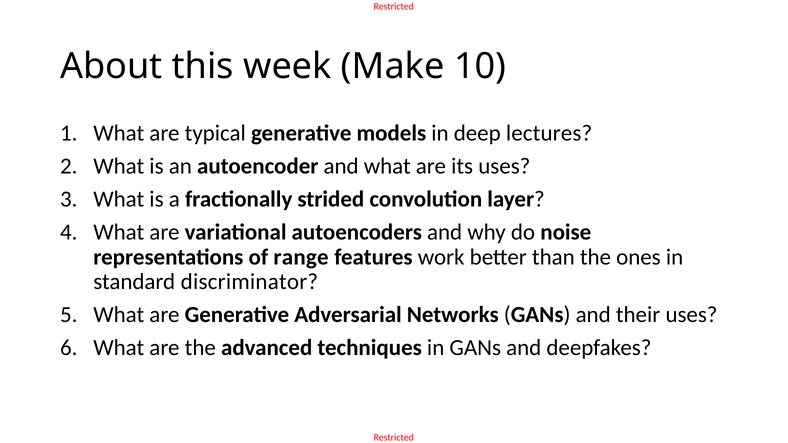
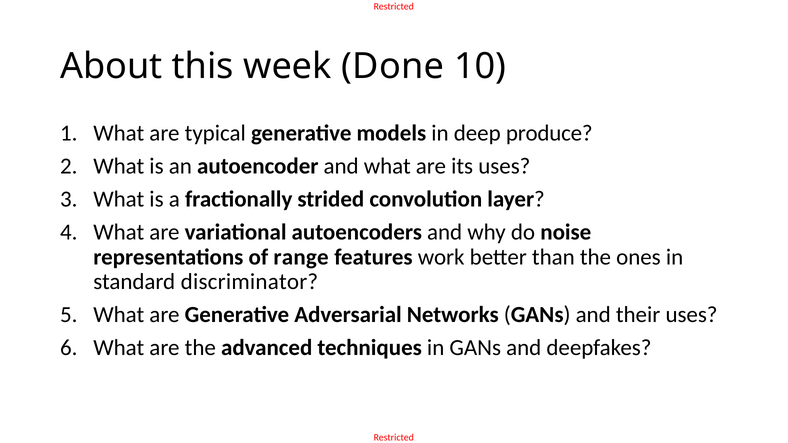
Make: Make -> Done
lectures: lectures -> produce
